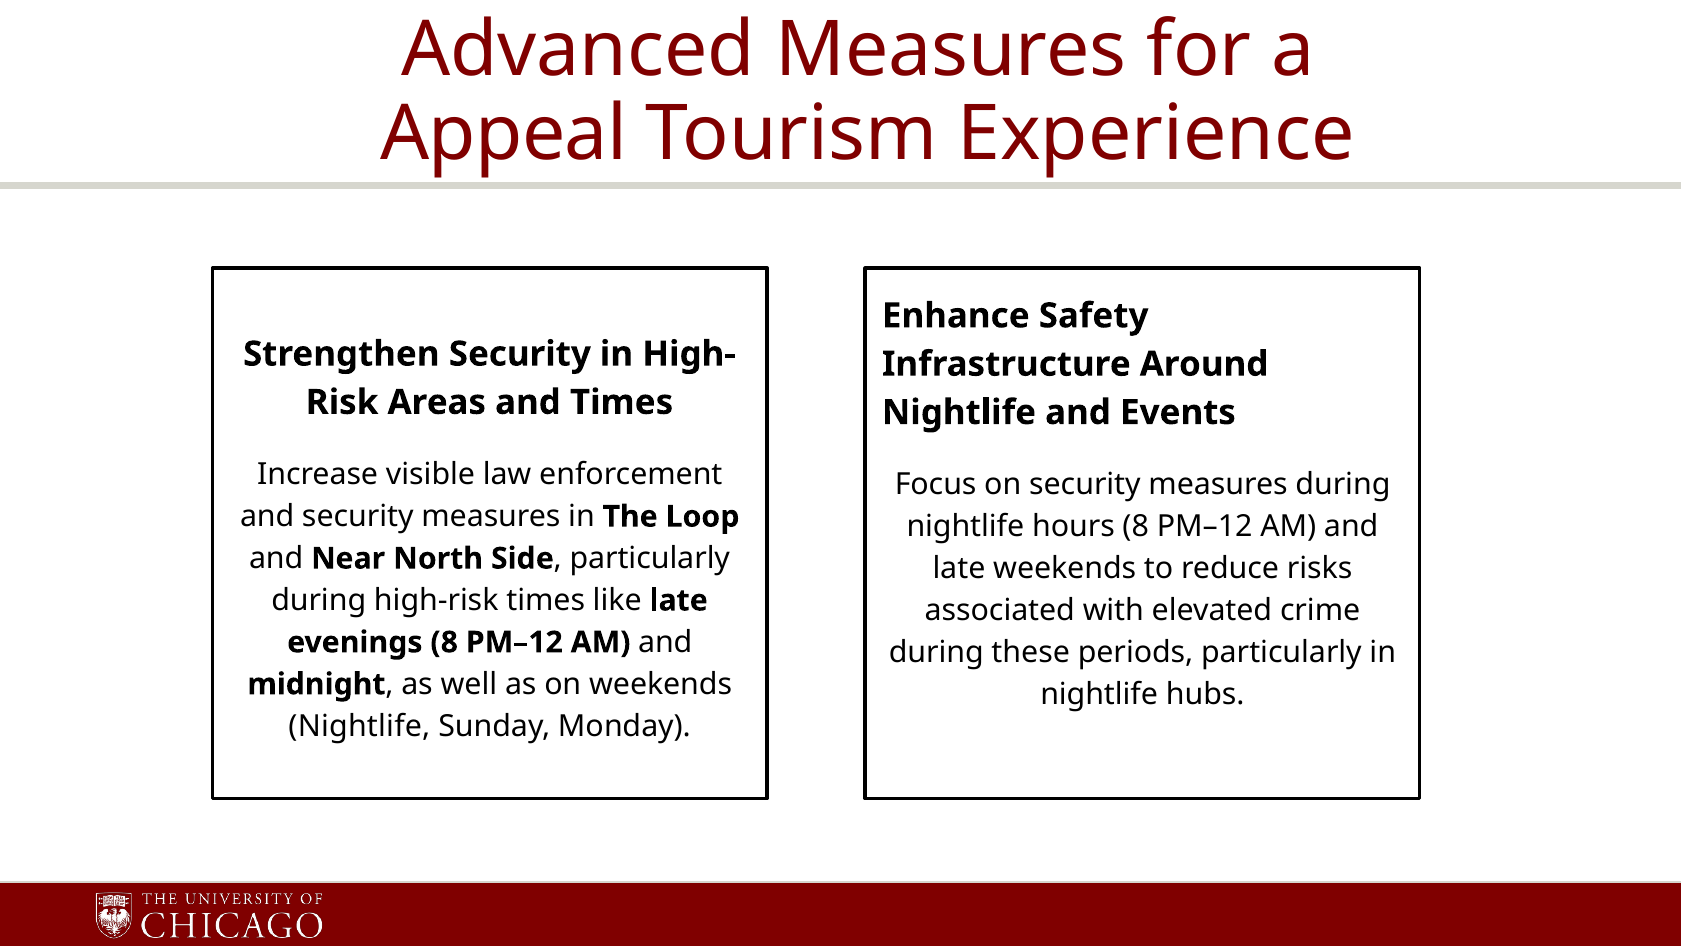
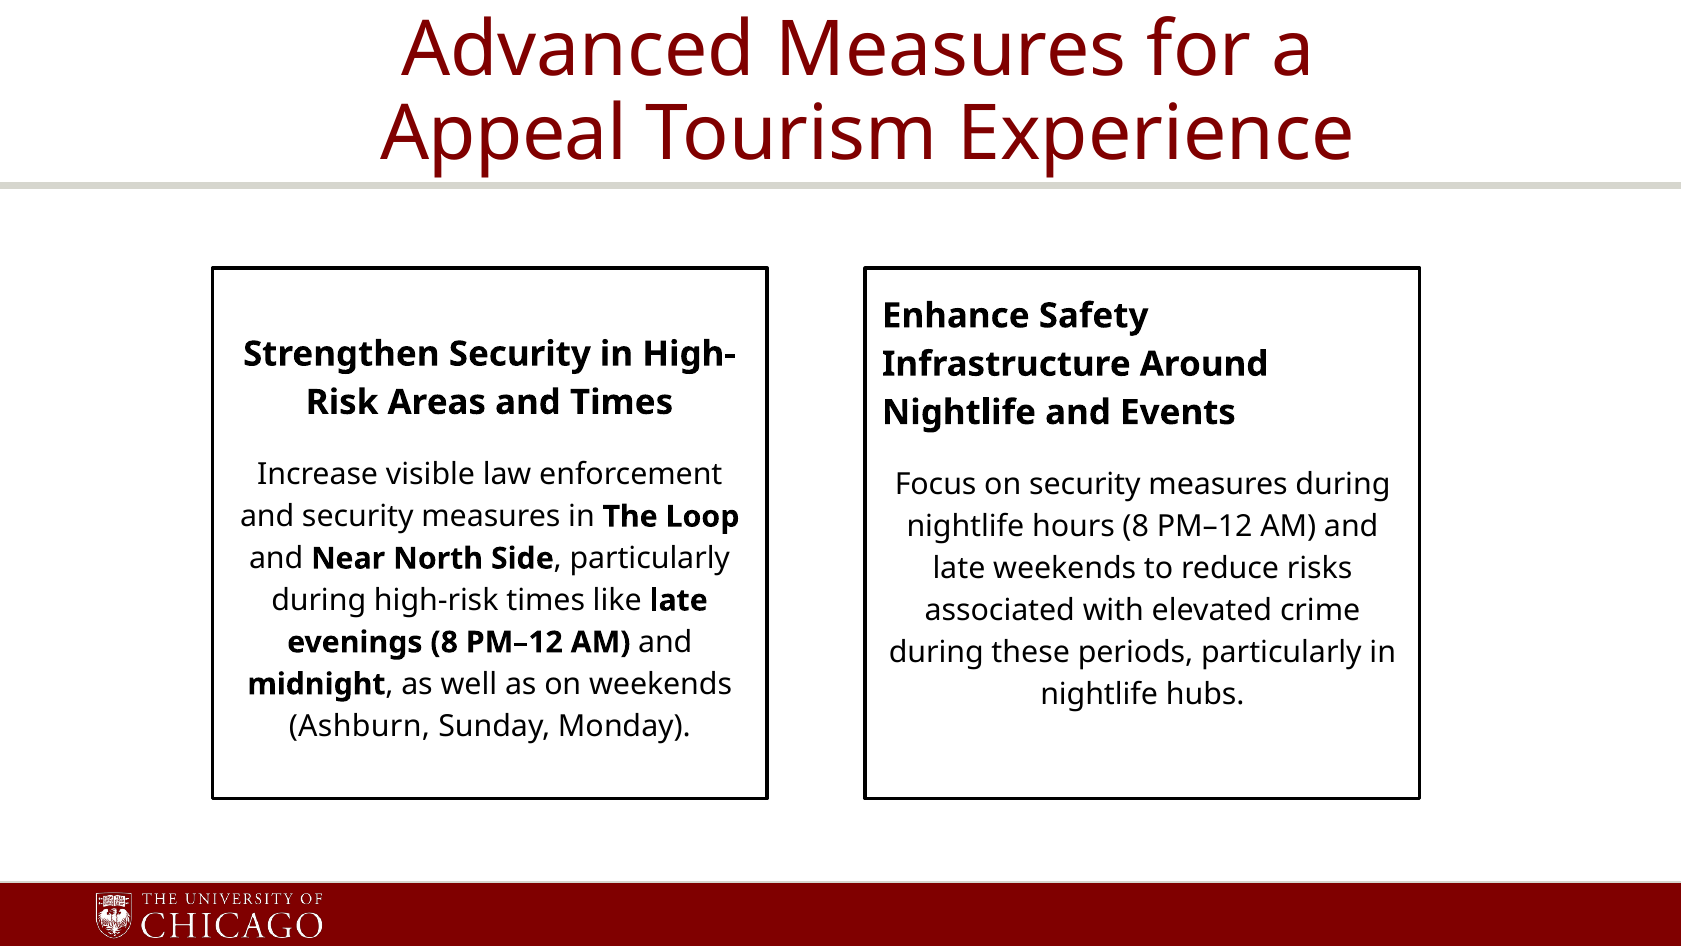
Nightlife at (359, 726): Nightlife -> Ashburn
